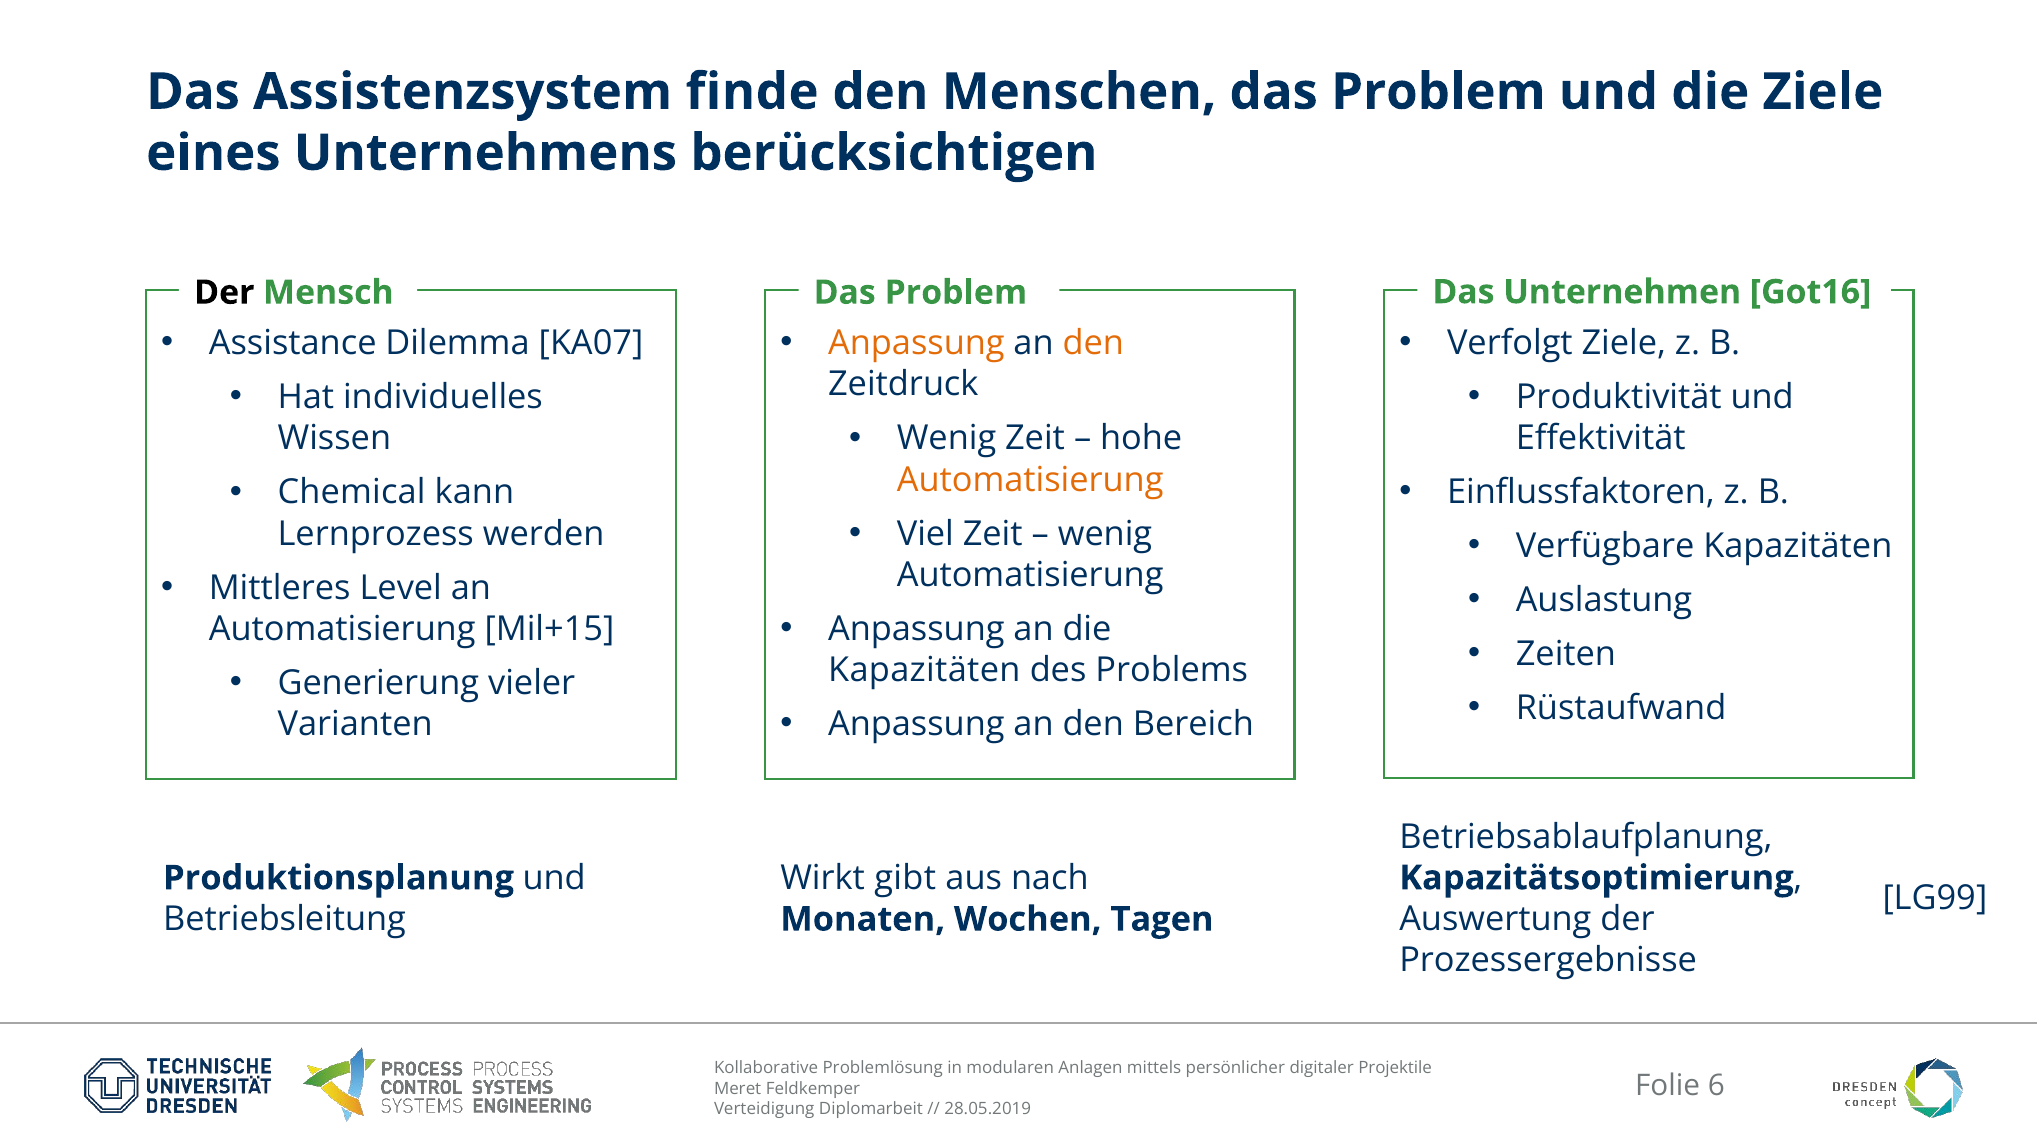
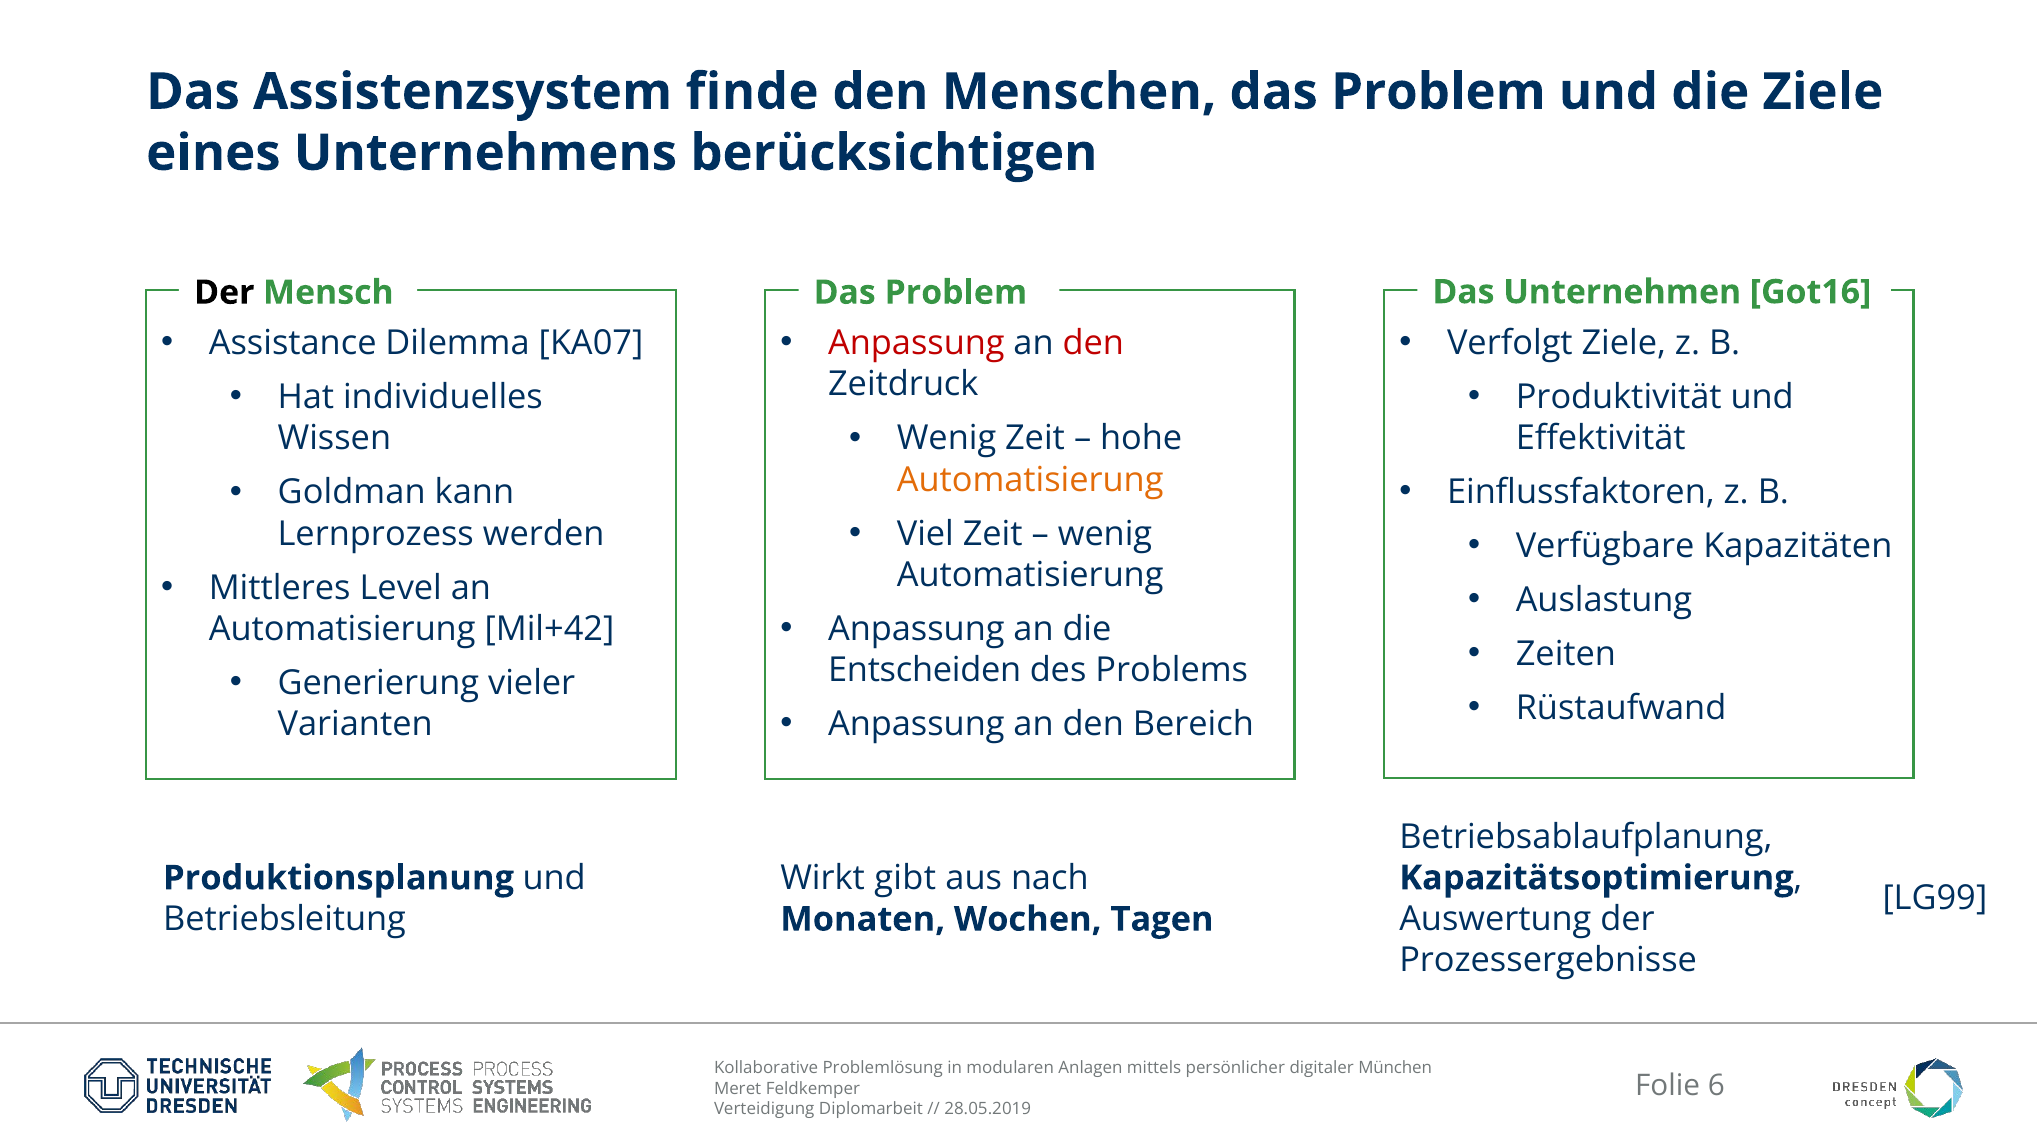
Anpassung at (916, 343) colour: orange -> red
den at (1093, 343) colour: orange -> red
Chemical: Chemical -> Goldman
Mil+15: Mil+15 -> Mil+42
Kapazitäten at (924, 670): Kapazitäten -> Entscheiden
Projektile: Projektile -> München
